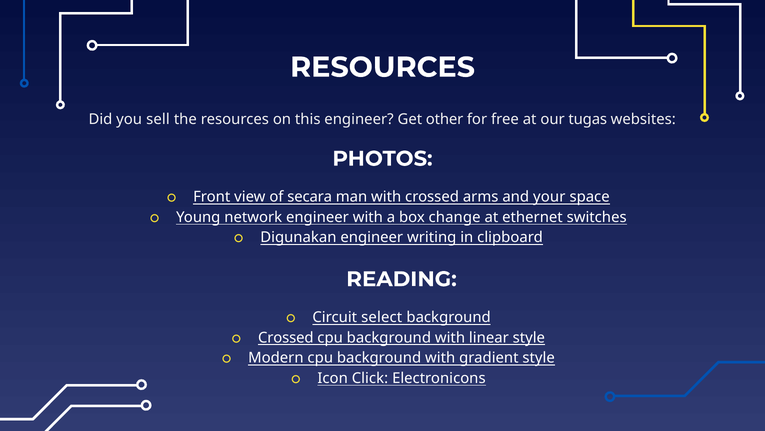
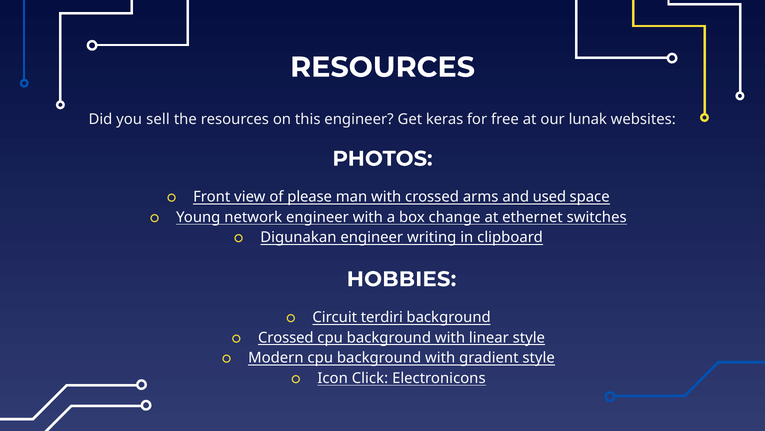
other: other -> keras
tugas: tugas -> lunak
secara: secara -> please
your: your -> used
READING: READING -> HOBBIES
select: select -> terdiri
